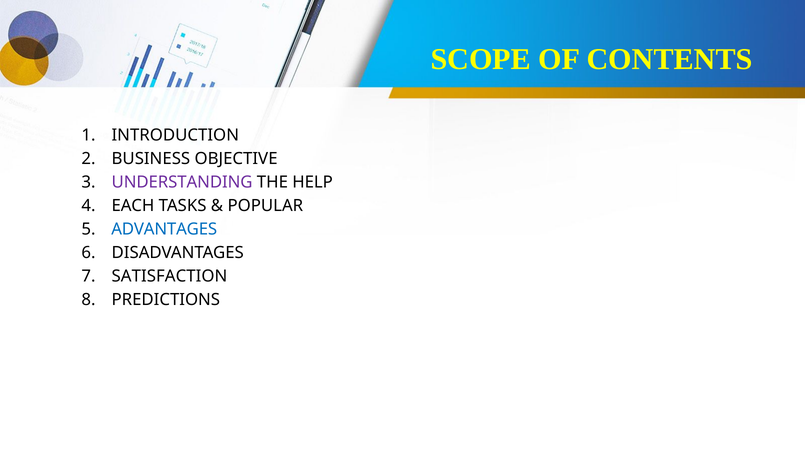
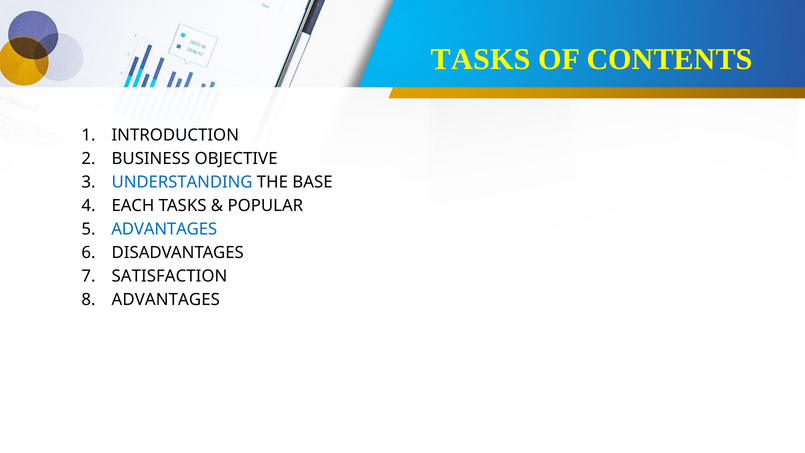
SCOPE at (481, 59): SCOPE -> TASKS
UNDERSTANDING colour: purple -> blue
HELP: HELP -> BASE
PREDICTIONS at (166, 300): PREDICTIONS -> ADVANTAGES
